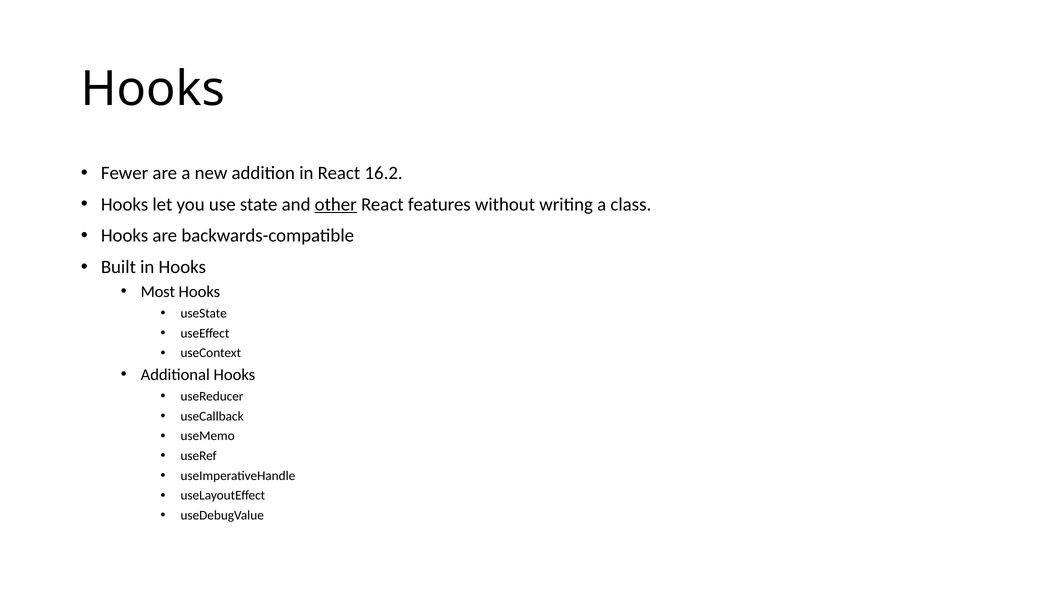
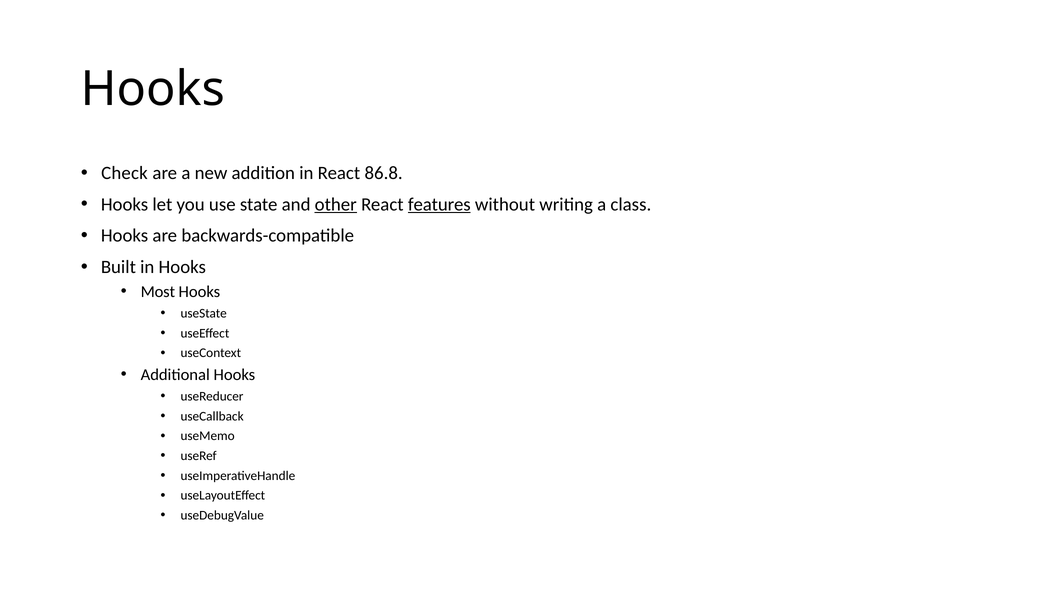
Fewer: Fewer -> Check
16.2: 16.2 -> 86.8
features underline: none -> present
